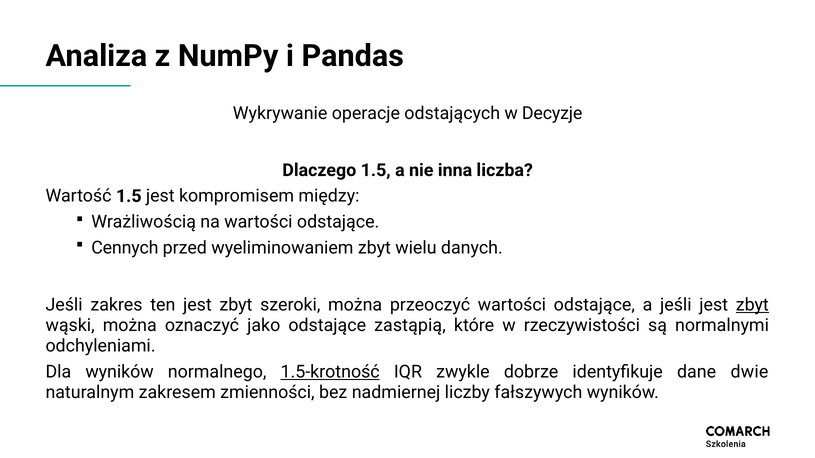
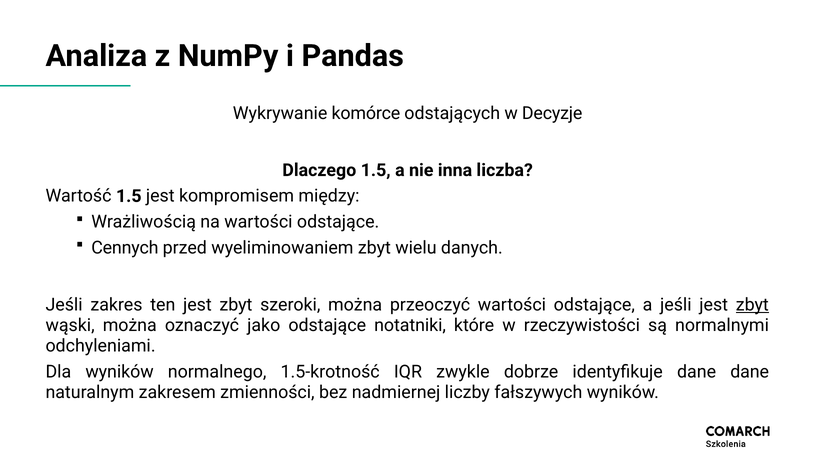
operacje: operacje -> komórce
zastąpią: zastąpią -> notatniki
1.5-krotność underline: present -> none
dane dwie: dwie -> dane
